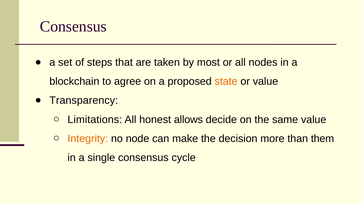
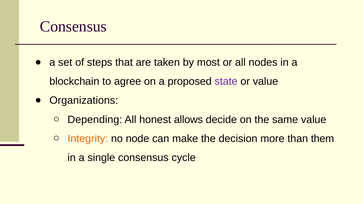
state colour: orange -> purple
Transparency: Transparency -> Organizations
Limitations: Limitations -> Depending
